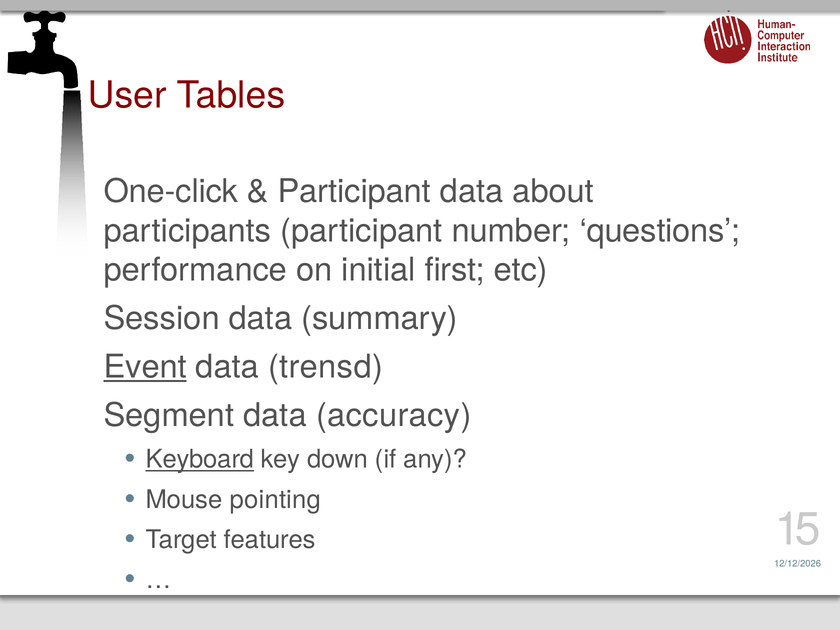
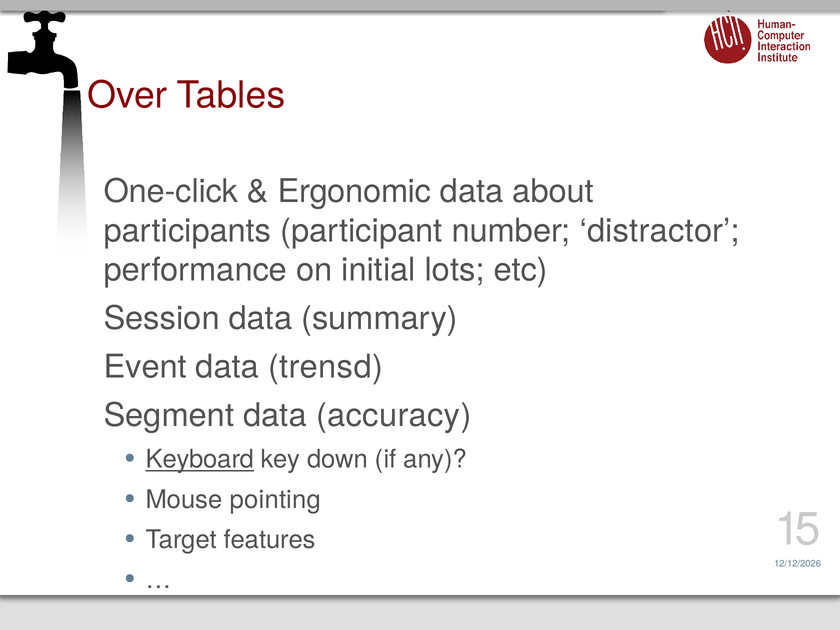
User: User -> Over
Participant at (354, 192): Participant -> Ergonomic
questions: questions -> distractor
first: first -> lots
Event underline: present -> none
